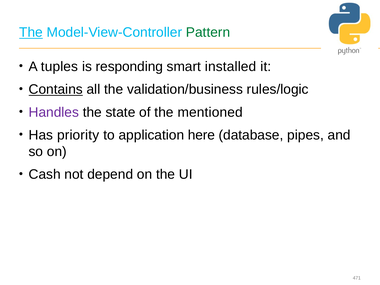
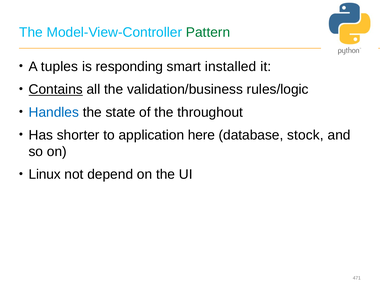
The at (31, 32) underline: present -> none
Handles colour: purple -> blue
mentioned: mentioned -> throughout
priority: priority -> shorter
pipes: pipes -> stock
Cash: Cash -> Linux
